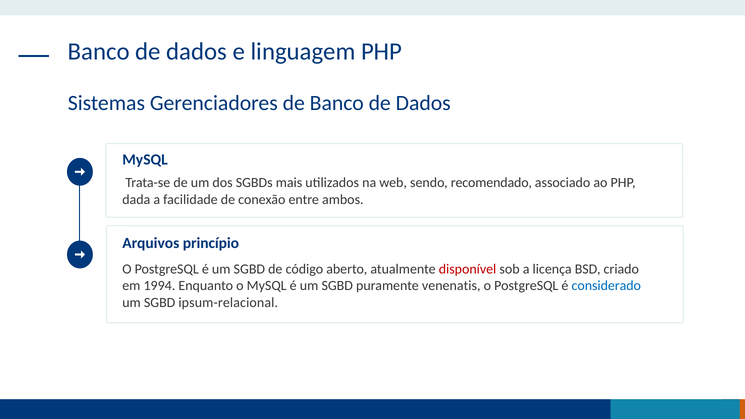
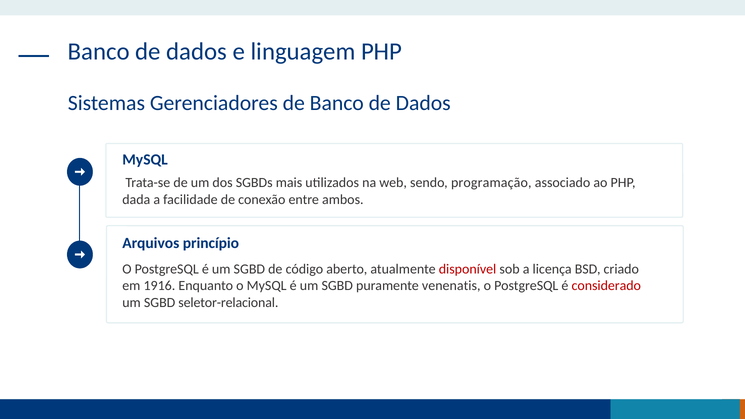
recomendado: recomendado -> programação
1994: 1994 -> 1916
considerado colour: blue -> red
ipsum-relacional: ipsum-relacional -> seletor-relacional
